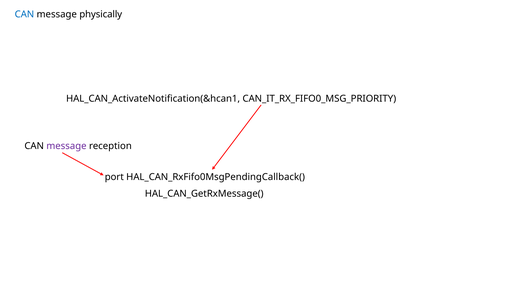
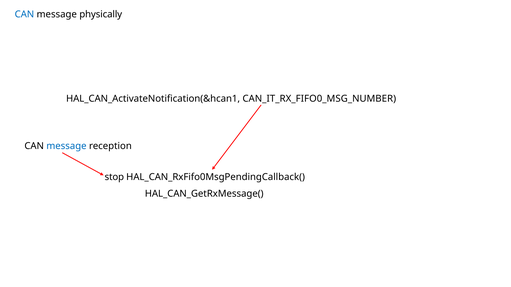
CAN_IT_RX_FIFO0_MSG_PRIORITY: CAN_IT_RX_FIFO0_MSG_PRIORITY -> CAN_IT_RX_FIFO0_MSG_NUMBER
message at (66, 146) colour: purple -> blue
port: port -> stop
